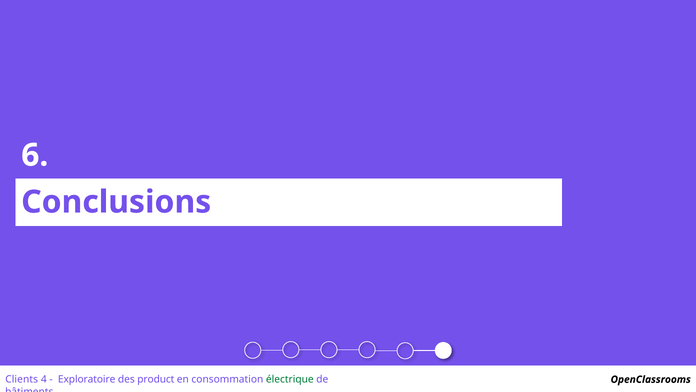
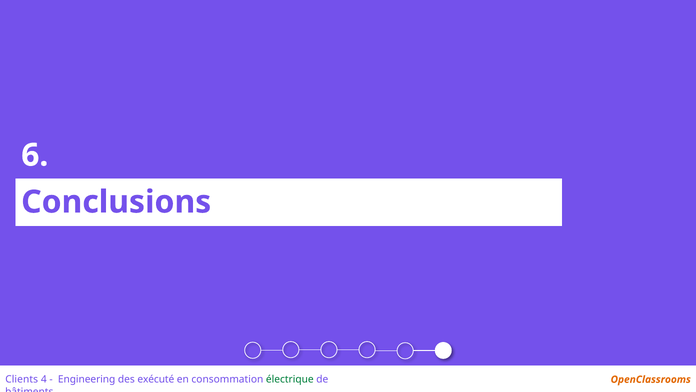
Exploratoire: Exploratoire -> Engineering
product: product -> exécuté
OpenClassrooms colour: black -> orange
